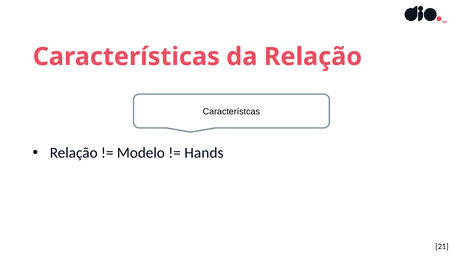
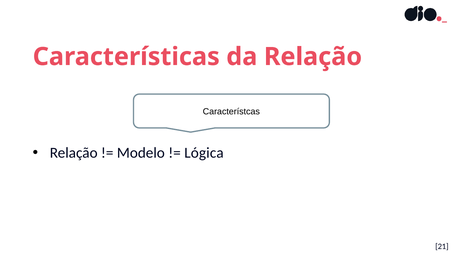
Hands: Hands -> Lógica
